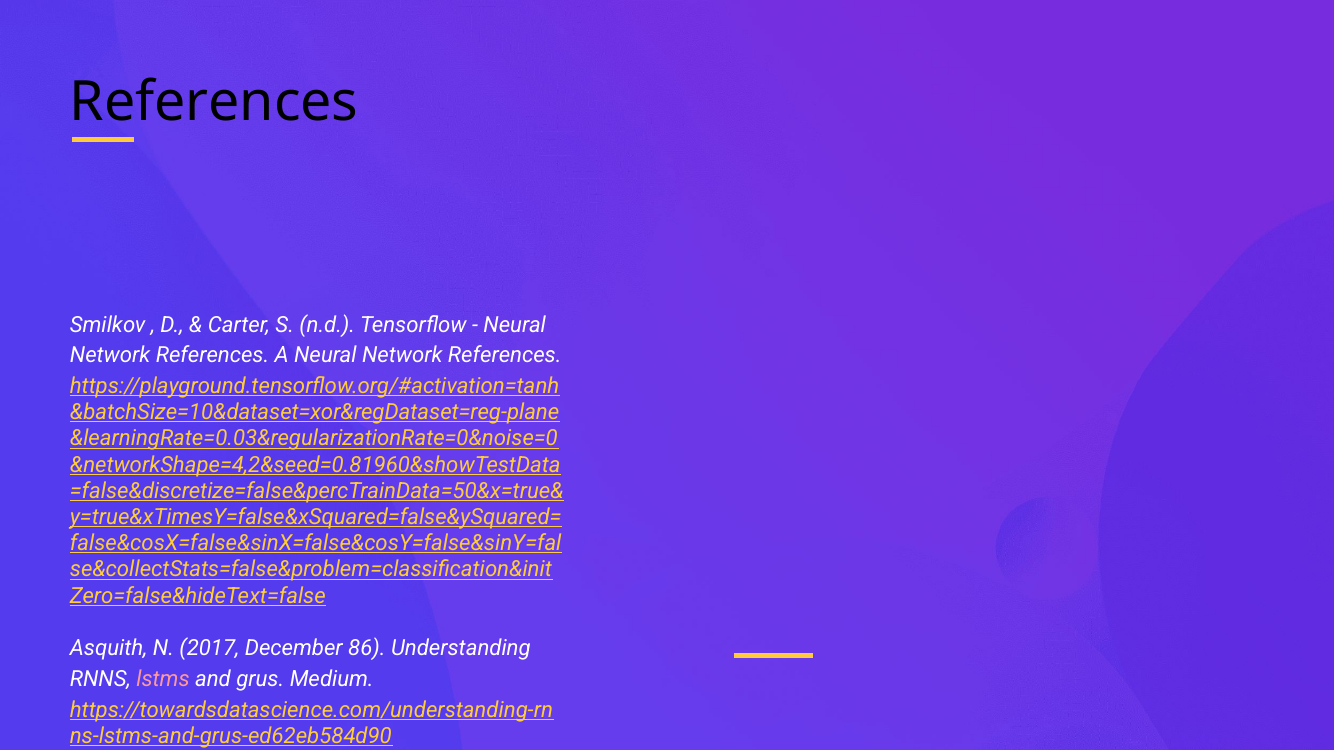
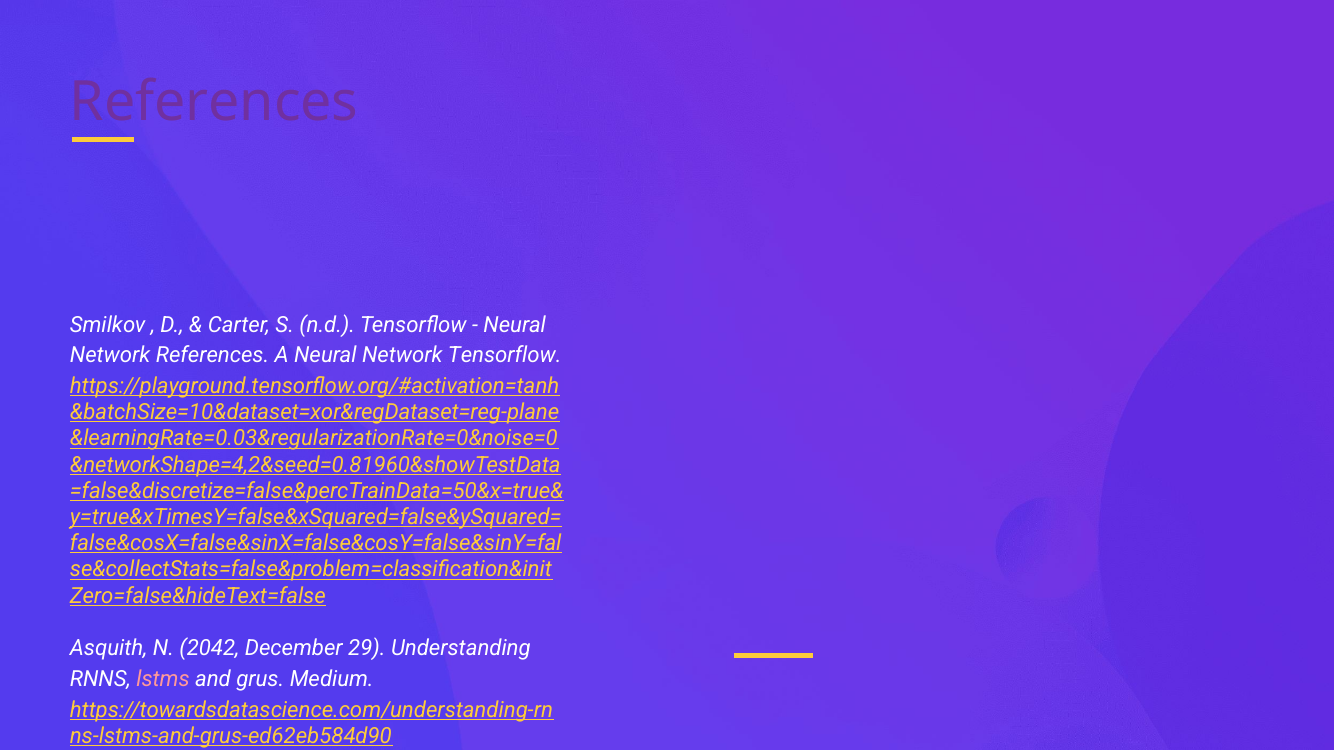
References at (214, 102) colour: black -> purple
A Neural Network References: References -> Tensorflow
2017: 2017 -> 2042
86: 86 -> 29
